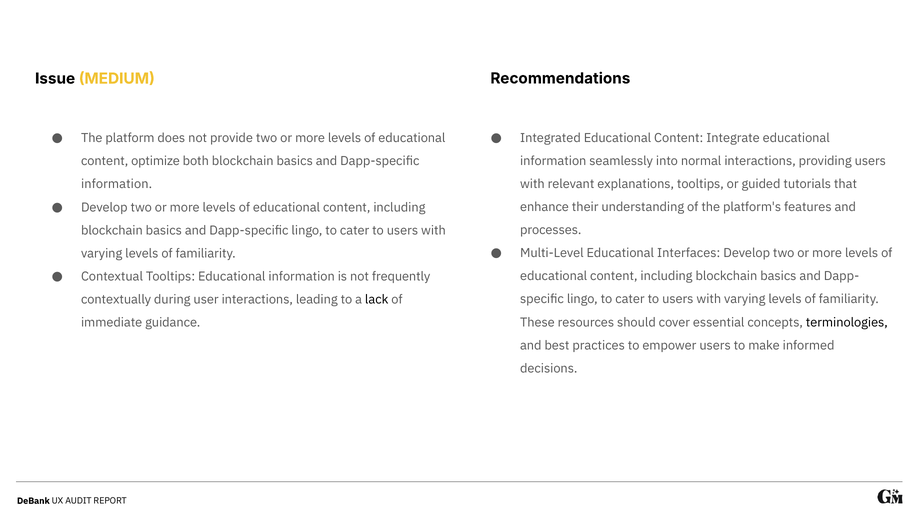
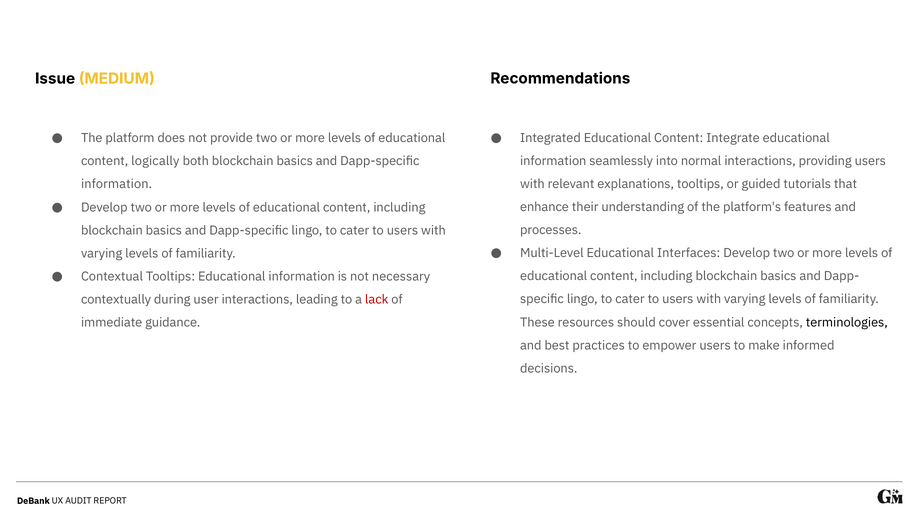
optimize: optimize -> logically
frequently: frequently -> necessary
lack colour: black -> red
